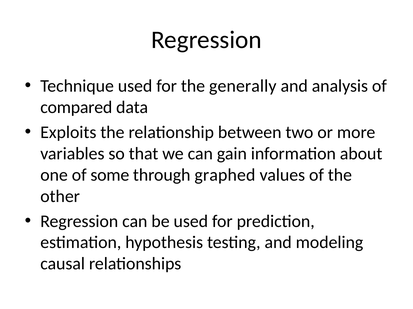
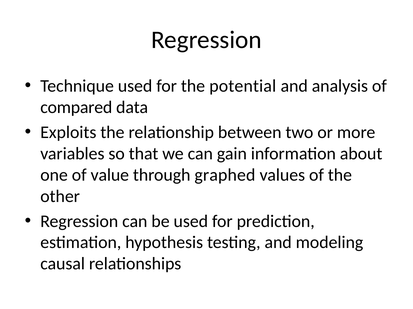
generally: generally -> potential
some: some -> value
